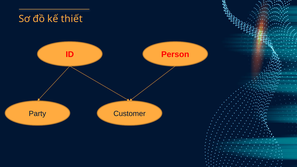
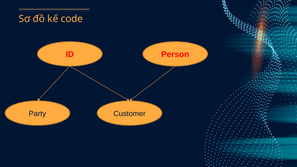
thiết: thiết -> code
